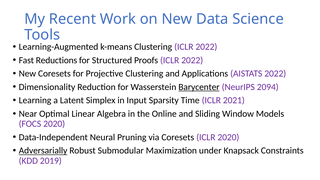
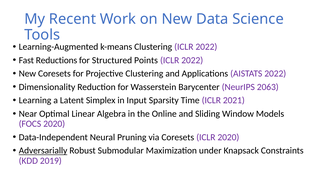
Proofs: Proofs -> Points
Barycenter underline: present -> none
2094: 2094 -> 2063
